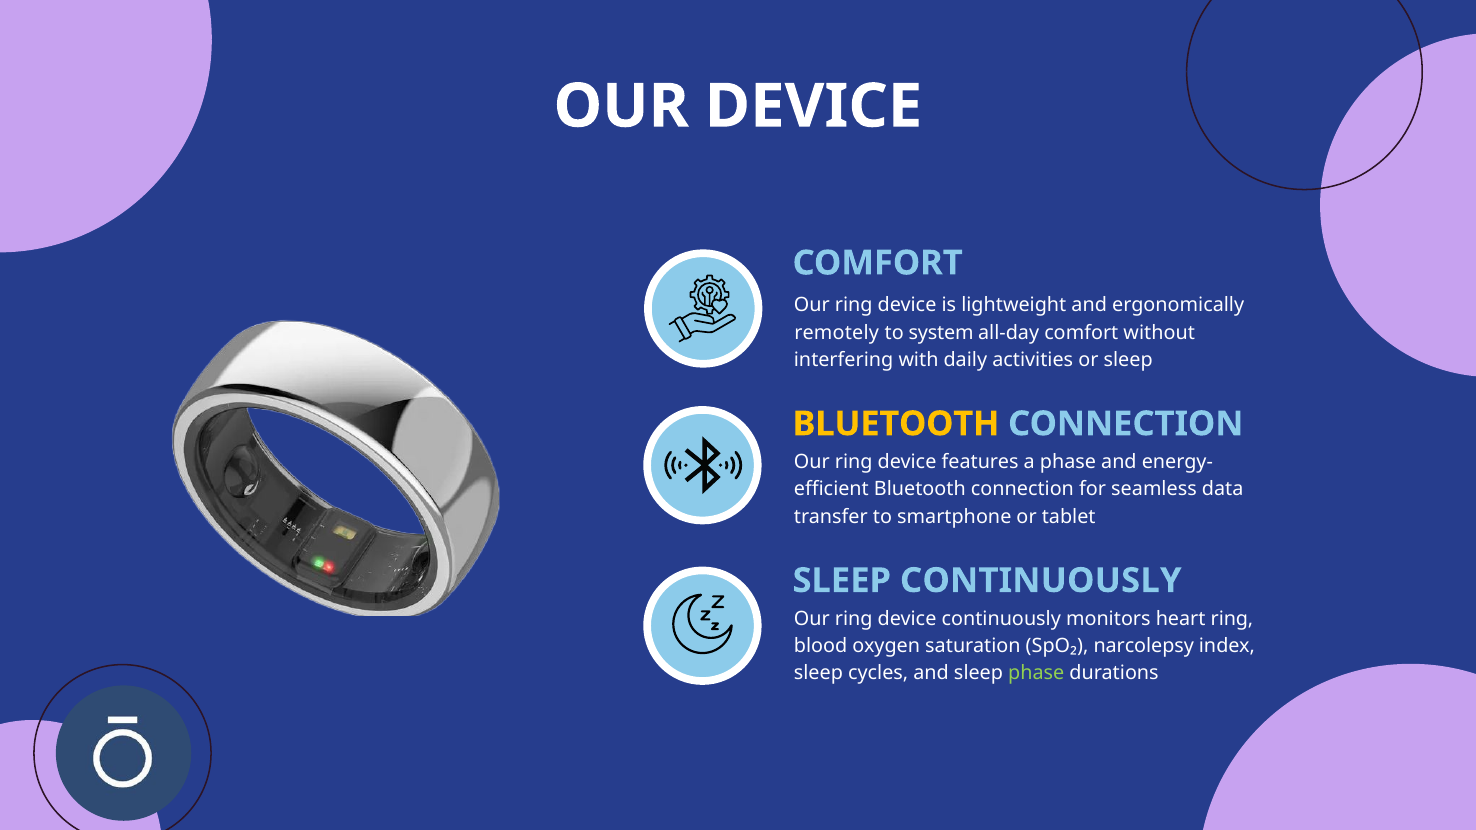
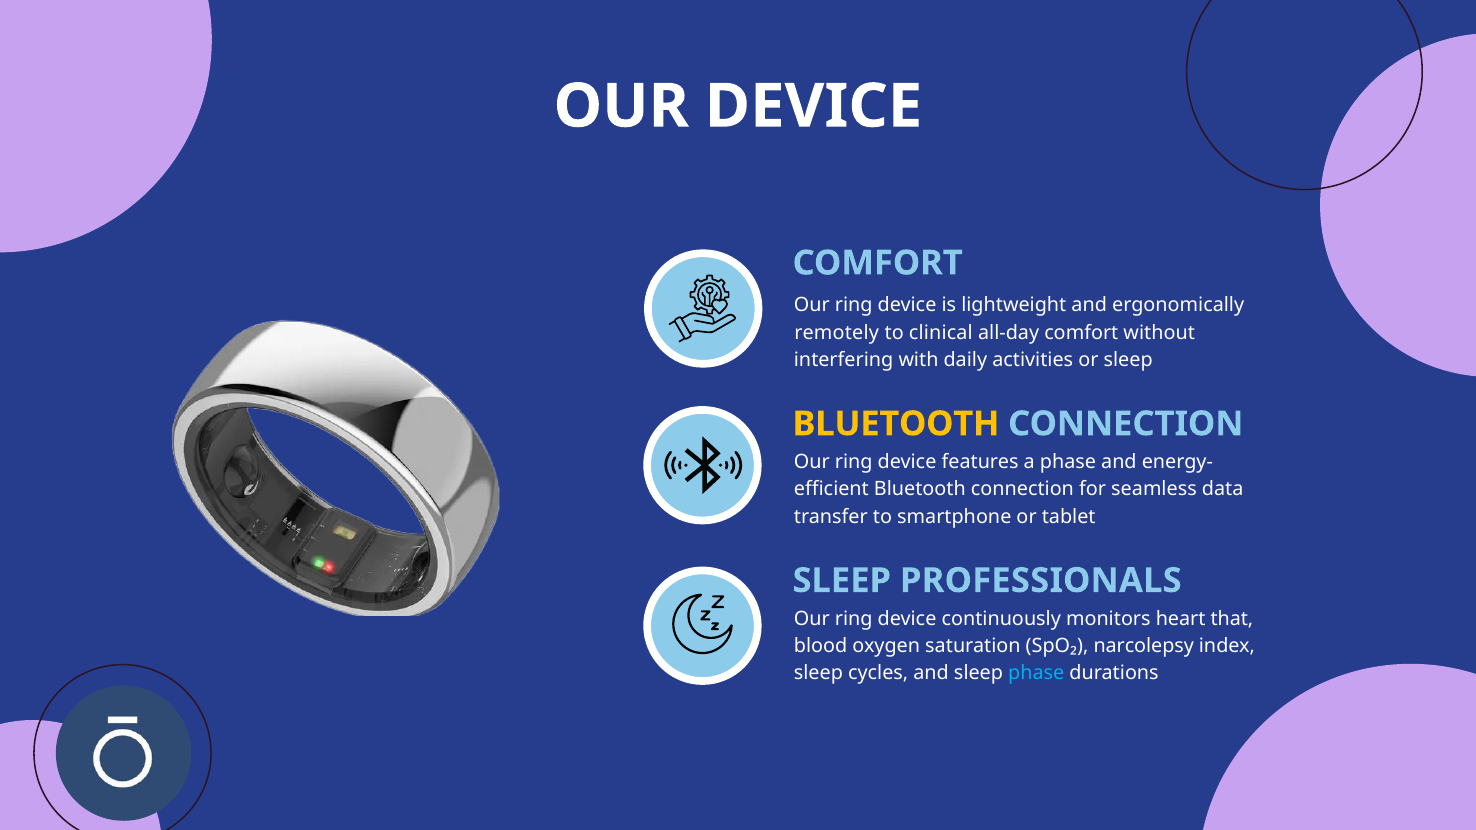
system: system -> clinical
SLEEP CONTINUOUSLY: CONTINUOUSLY -> PROFESSIONALS
heart ring: ring -> that
phase at (1036, 674) colour: light green -> light blue
